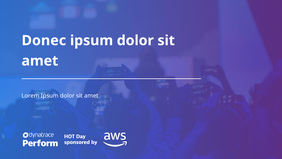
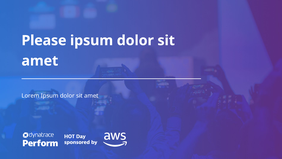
Donec: Donec -> Please
